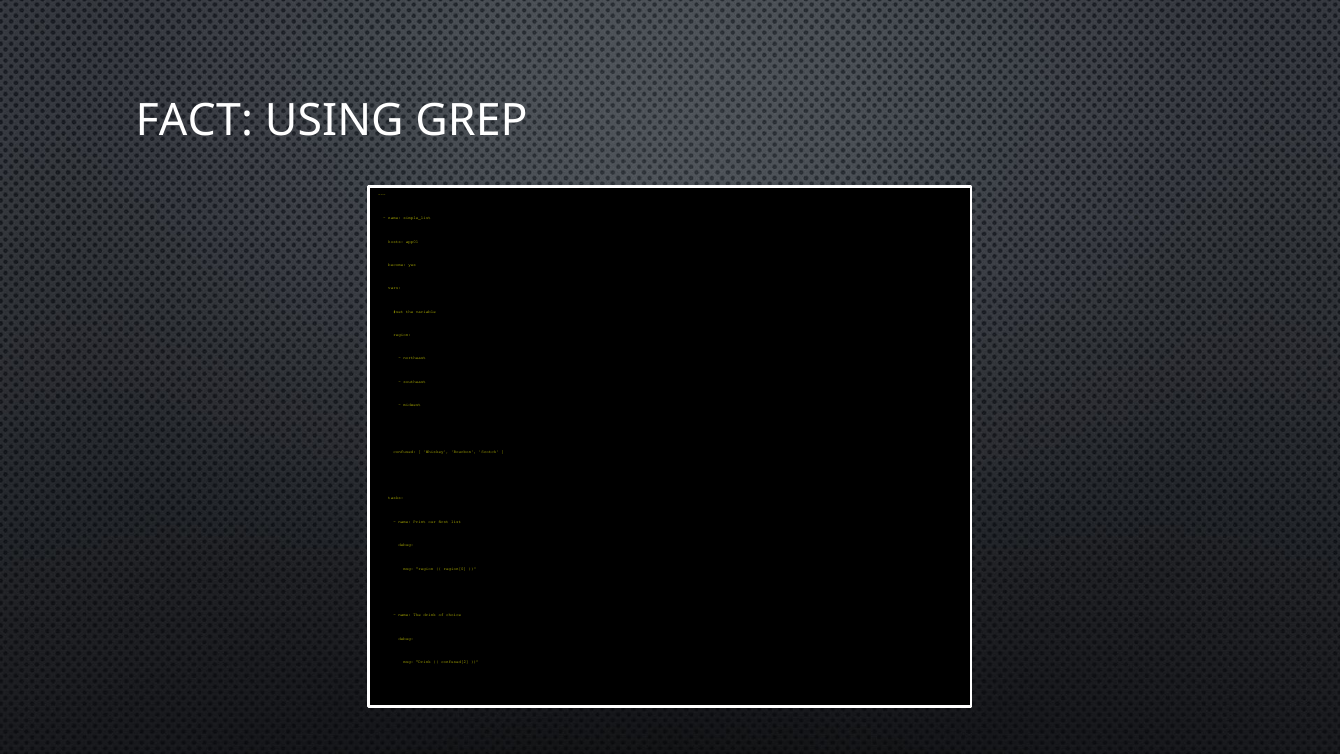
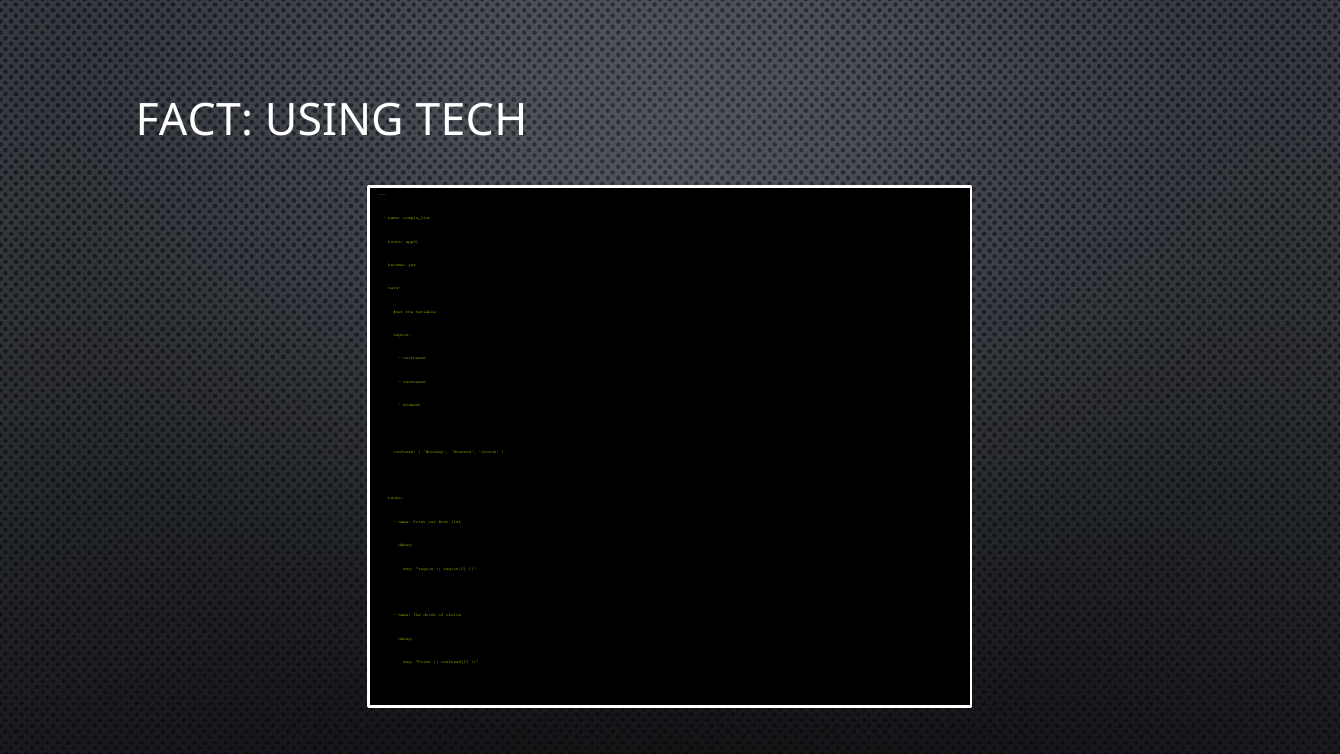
GREP: GREP -> TECH
